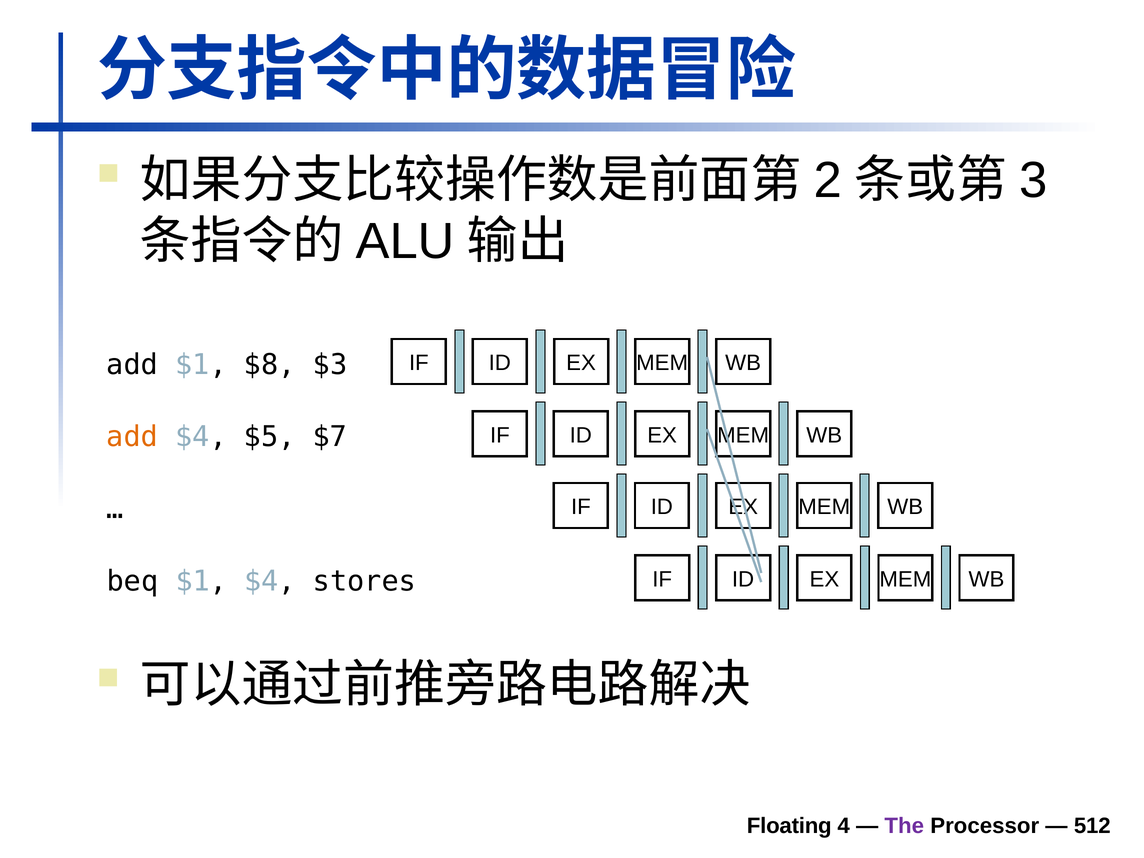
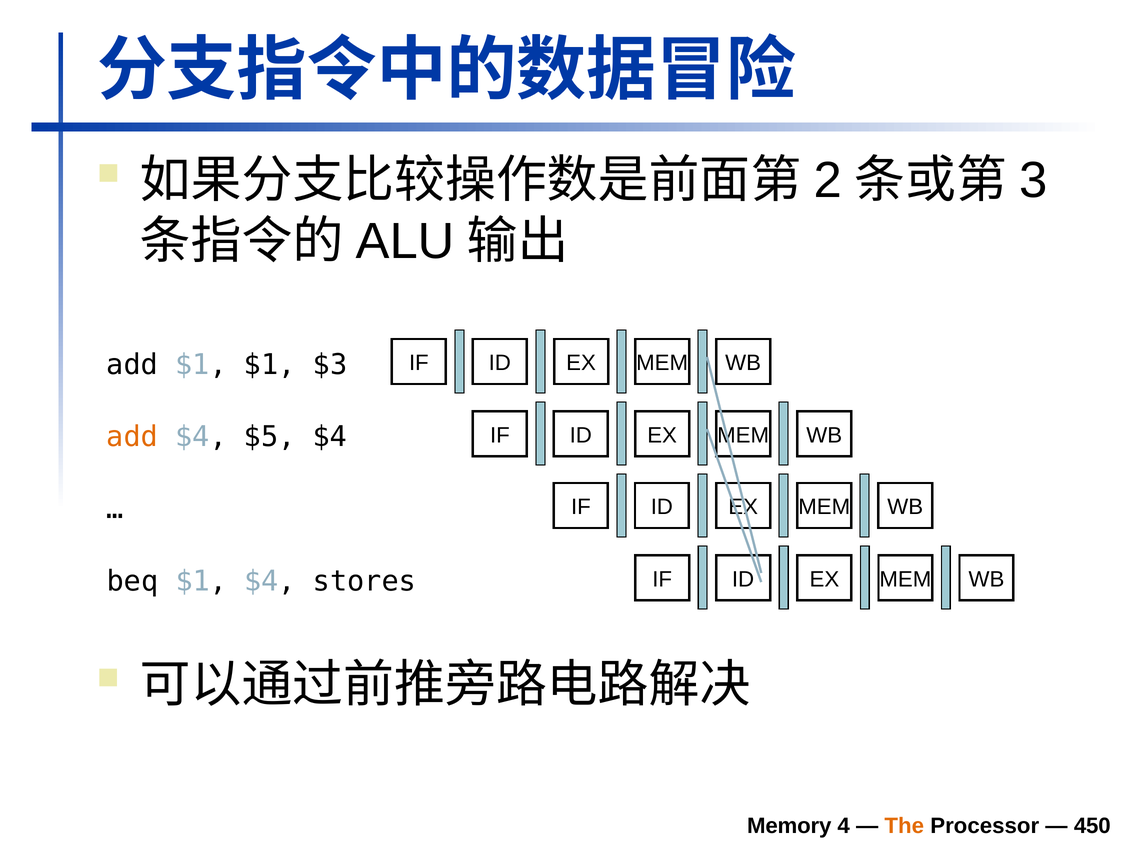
$1 $8: $8 -> $1
$5 $7: $7 -> $4
Floating: Floating -> Memory
The colour: purple -> orange
512: 512 -> 450
